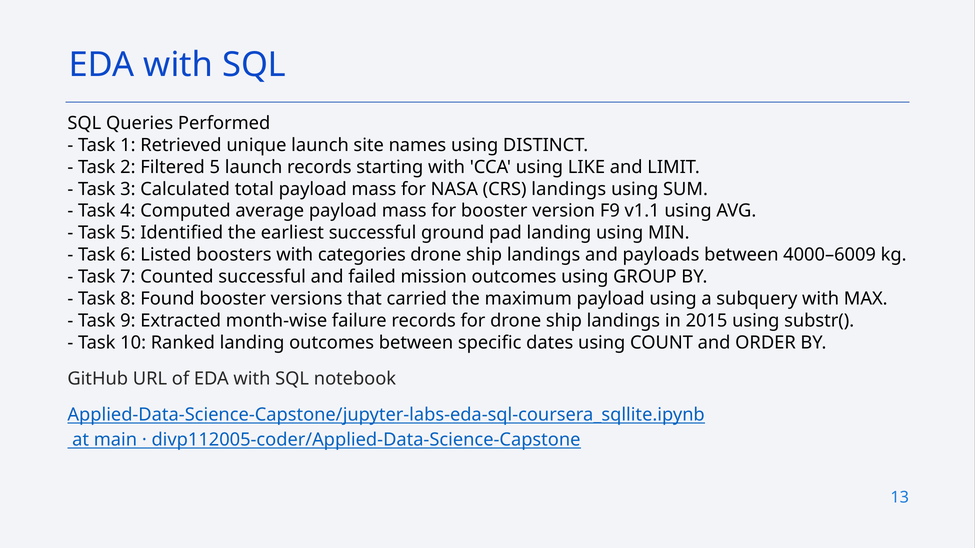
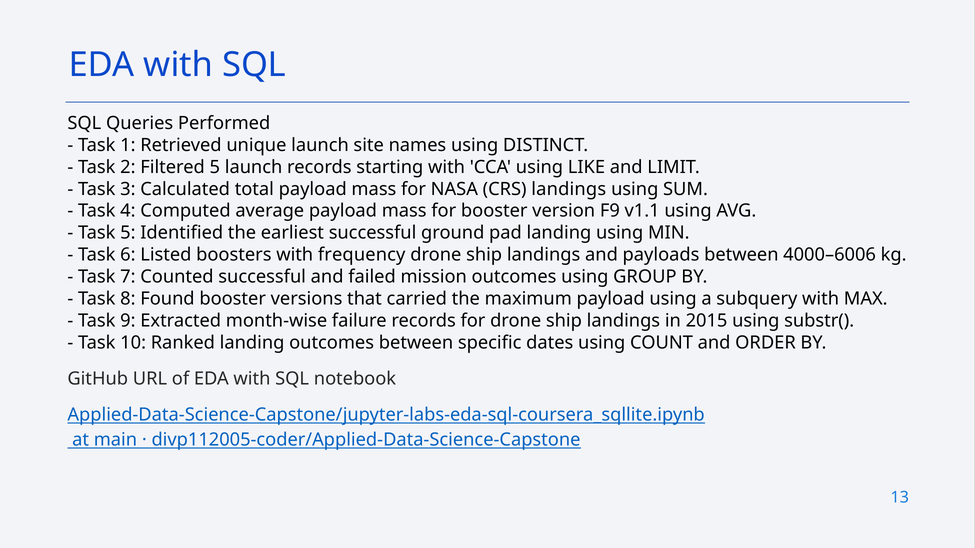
categories: categories -> frequency
4000–6009: 4000–6009 -> 4000–6006
